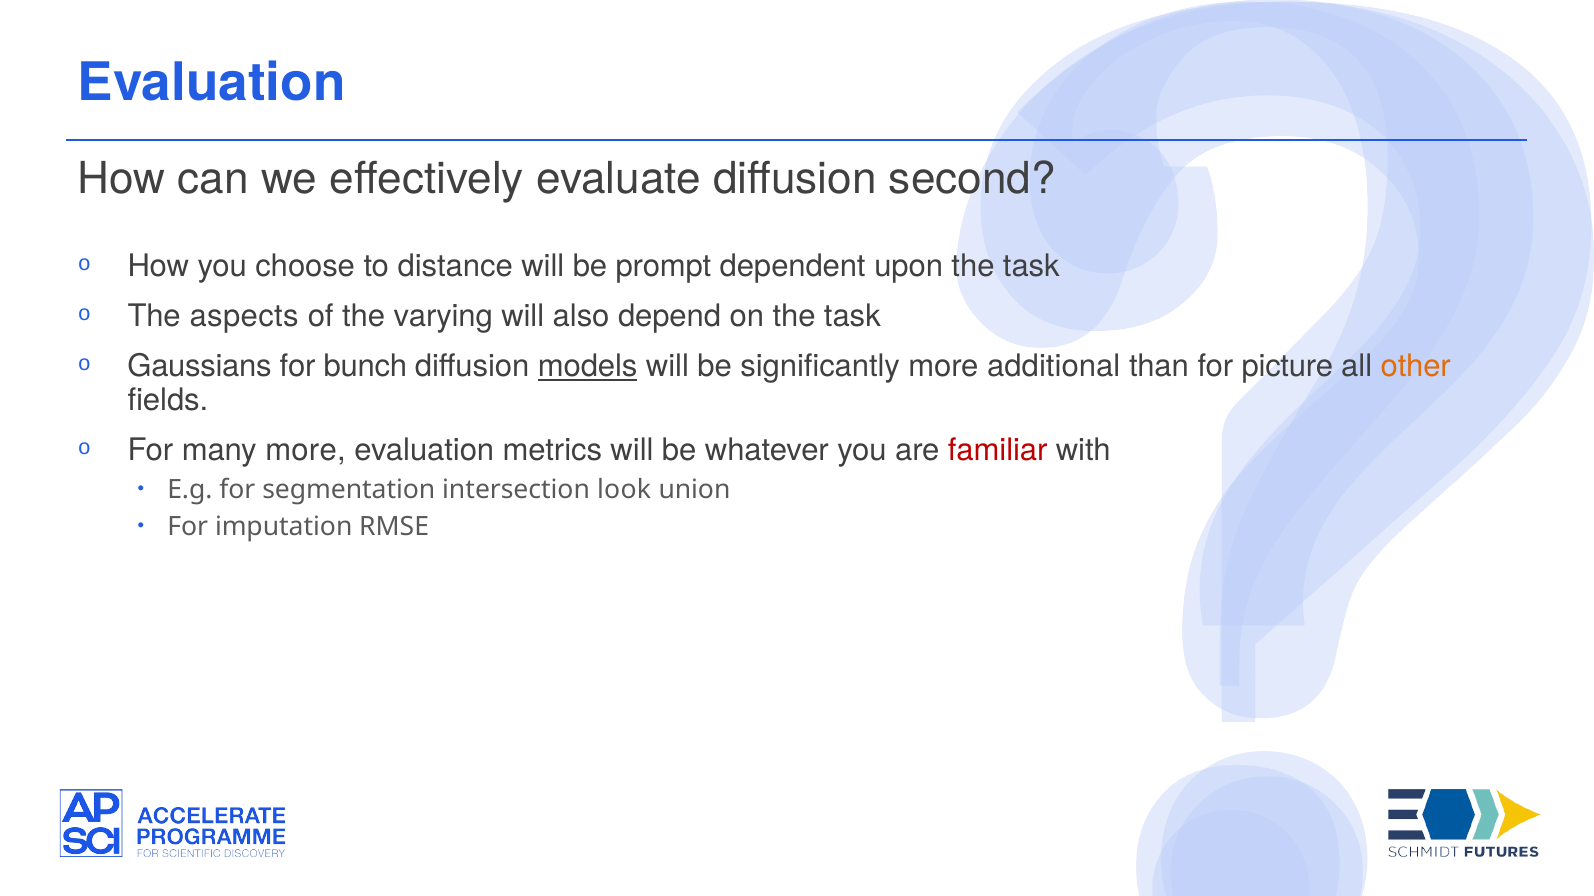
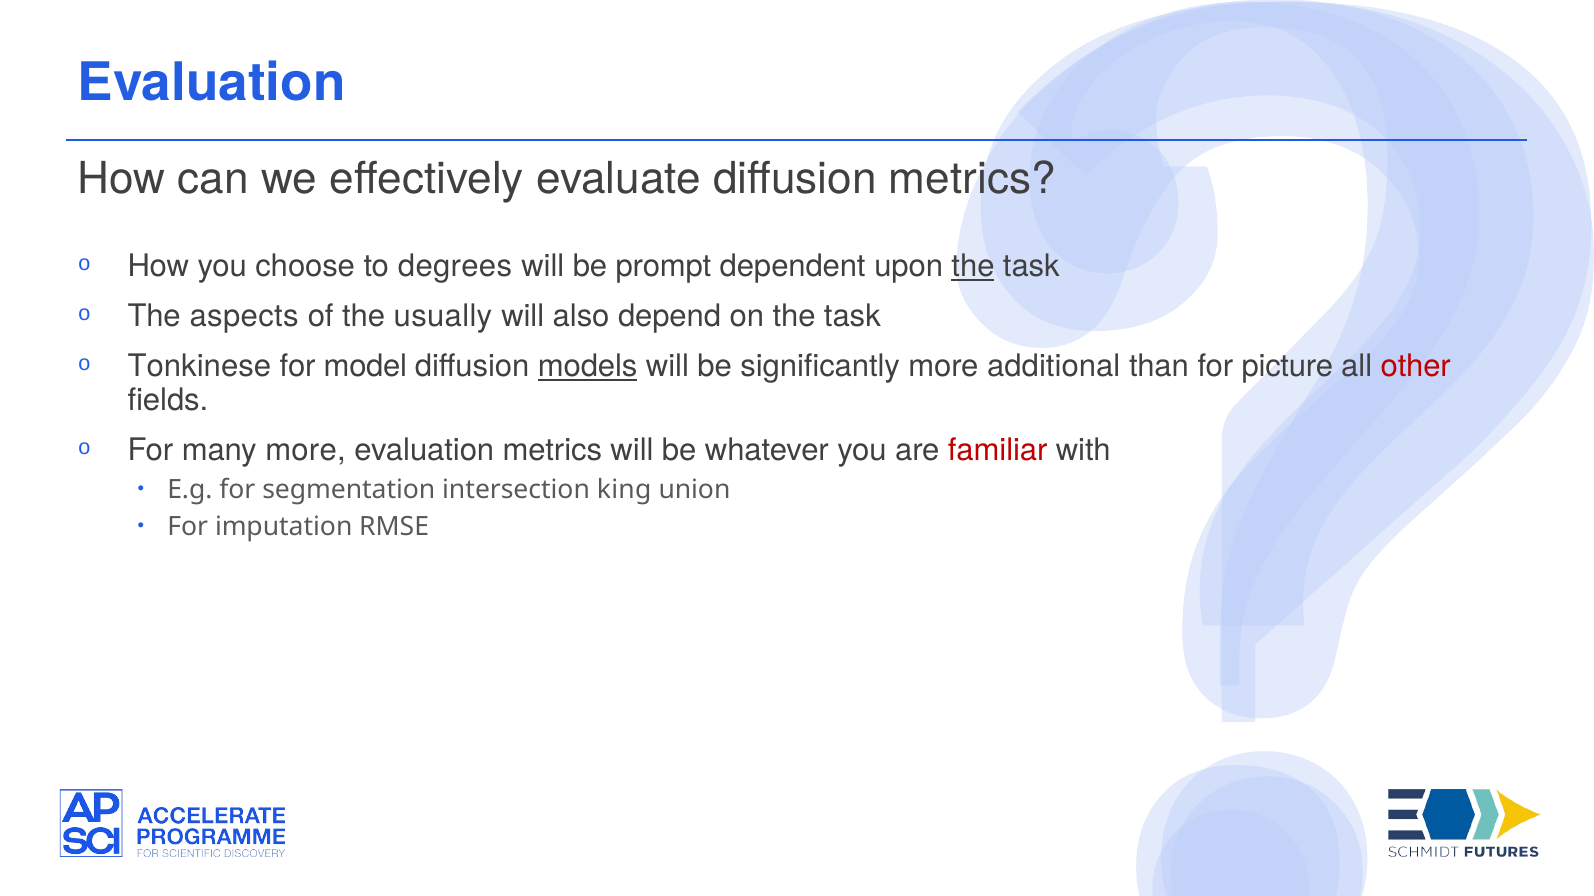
diffusion second: second -> metrics
distance: distance -> degrees
the at (973, 267) underline: none -> present
varying: varying -> usually
Gaussians: Gaussians -> Tonkinese
bunch: bunch -> model
other colour: orange -> red
look: look -> king
